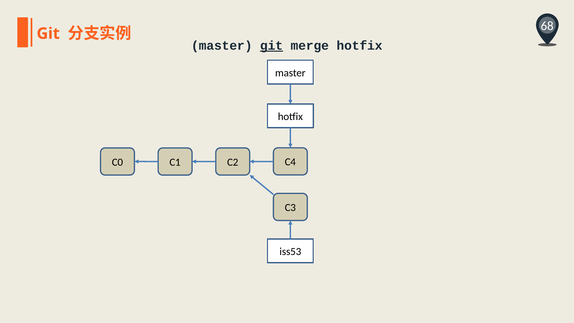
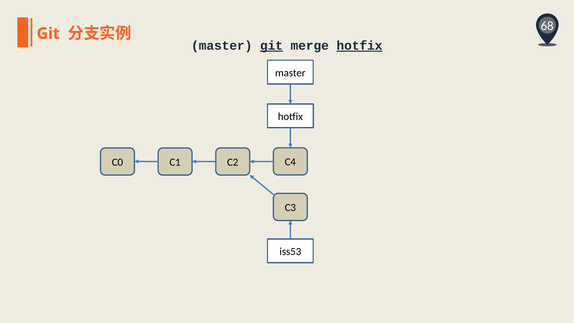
hotfix at (360, 46) underline: none -> present
